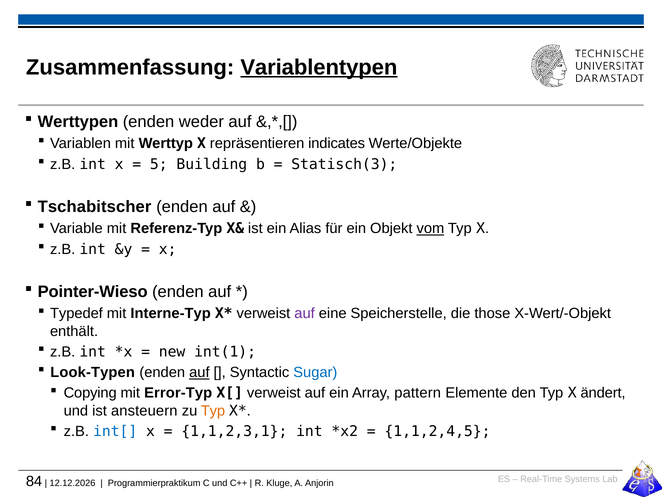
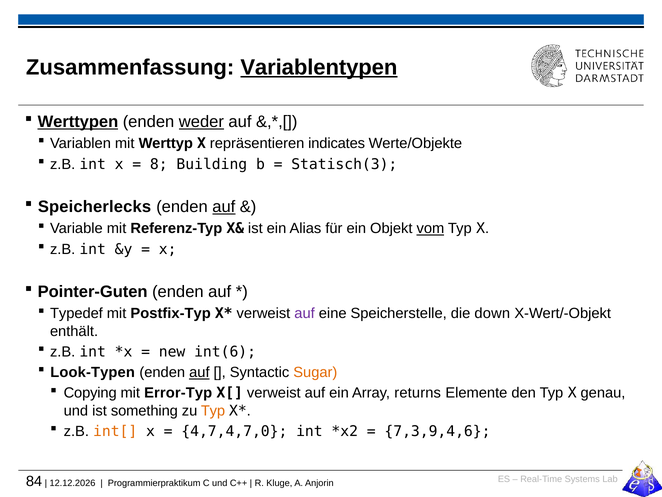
Werttypen underline: none -> present
weder underline: none -> present
5: 5 -> 8
Tschabitscher: Tschabitscher -> Speicherlecks
auf at (224, 207) underline: none -> present
Pointer-Wieso: Pointer-Wieso -> Pointer-Guten
Interne-Typ: Interne-Typ -> Postfix-Typ
those: those -> down
int(1: int(1 -> int(6
Sugar colour: blue -> orange
pattern: pattern -> returns
ändert: ändert -> genau
ansteuern: ansteuern -> something
int[ colour: blue -> orange
1,1,2,3,1: 1,1,2,3,1 -> 4,7,4,7,0
1,1,2,4,5: 1,1,2,4,5 -> 7,3,9,4,6
